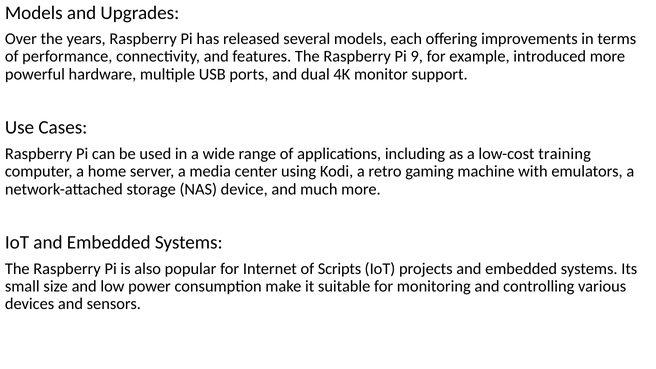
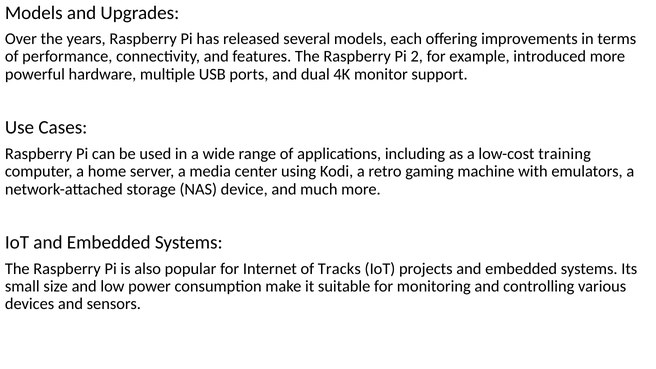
9: 9 -> 2
Scripts: Scripts -> Tracks
